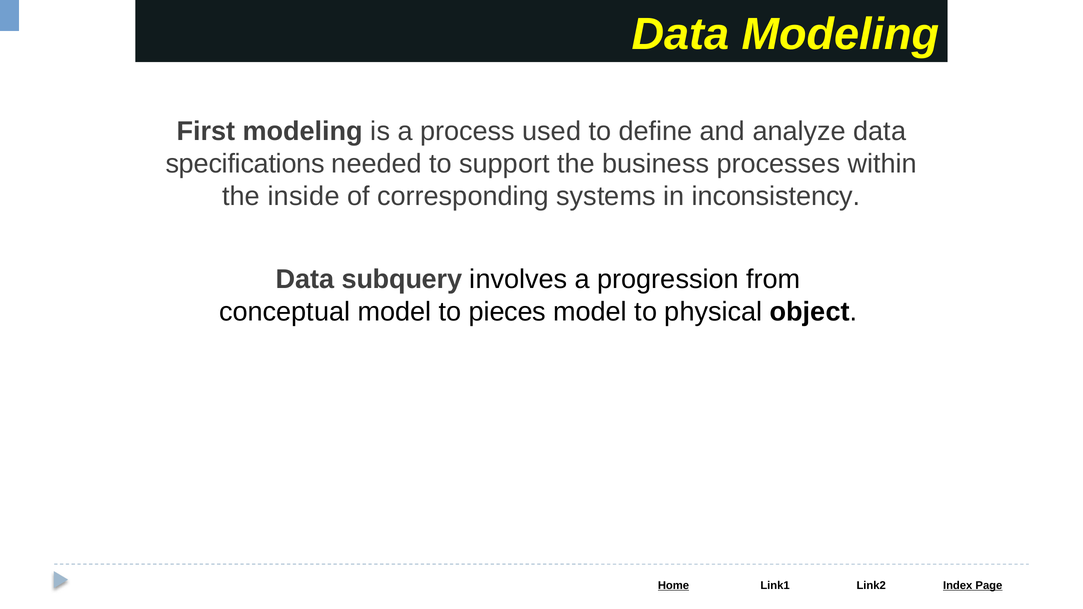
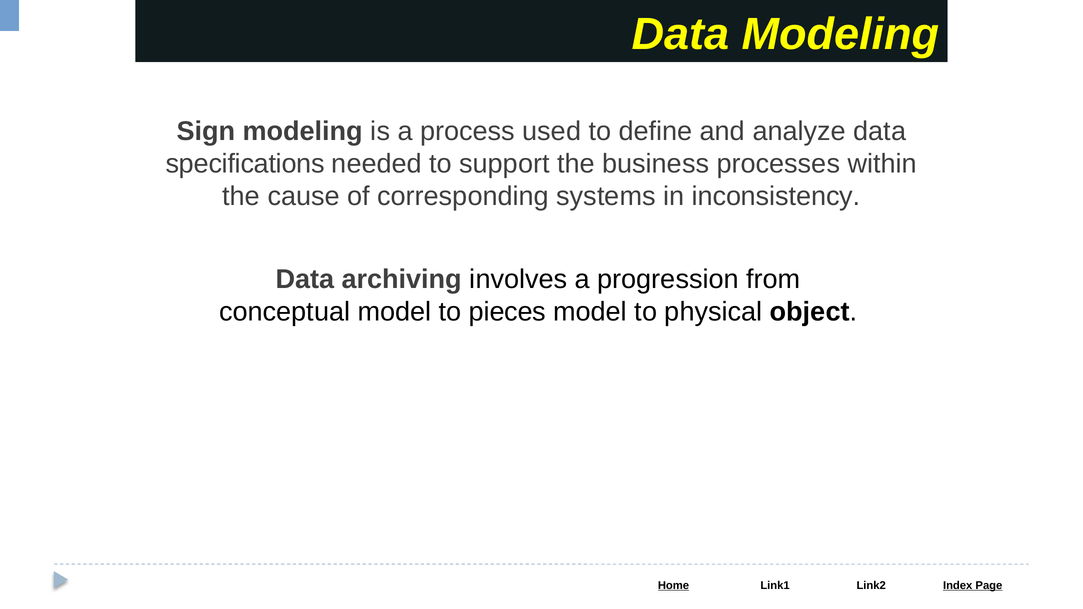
First: First -> Sign
inside: inside -> cause
subquery: subquery -> archiving
